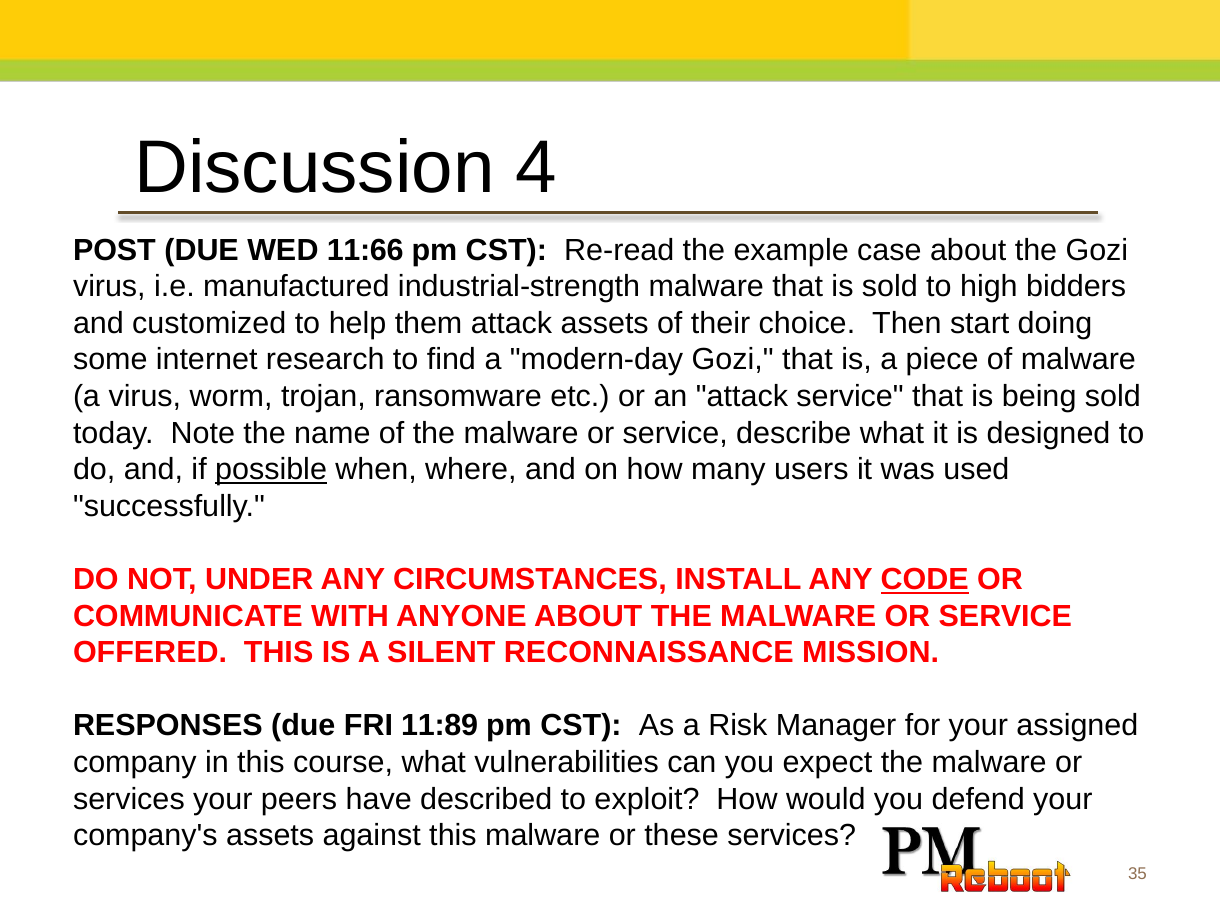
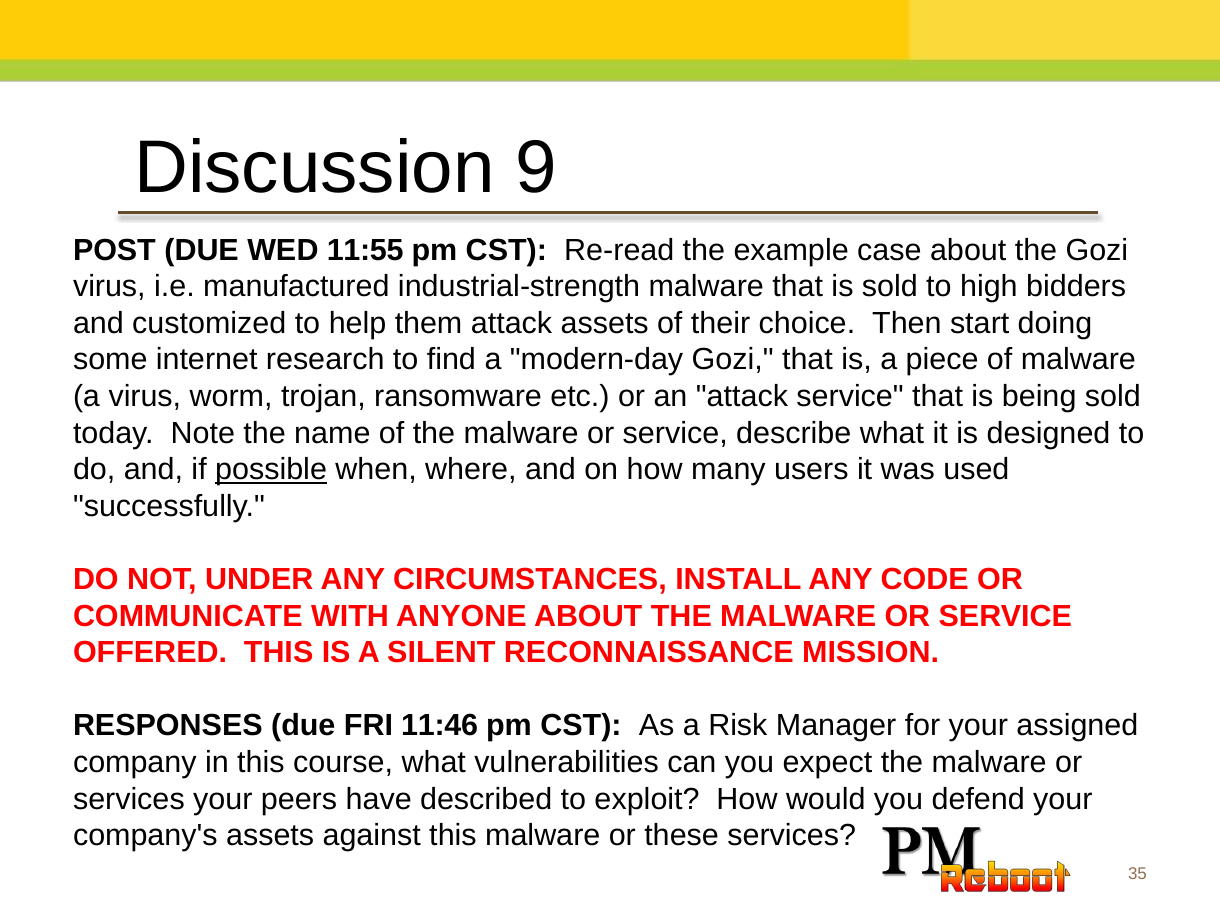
4: 4 -> 9
11:66: 11:66 -> 11:55
CODE underline: present -> none
11:89: 11:89 -> 11:46
